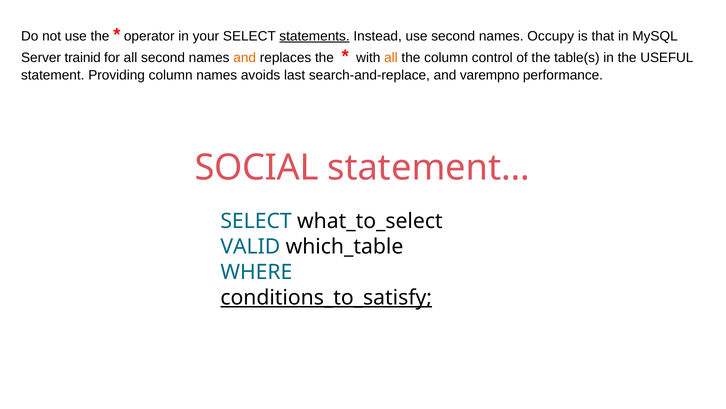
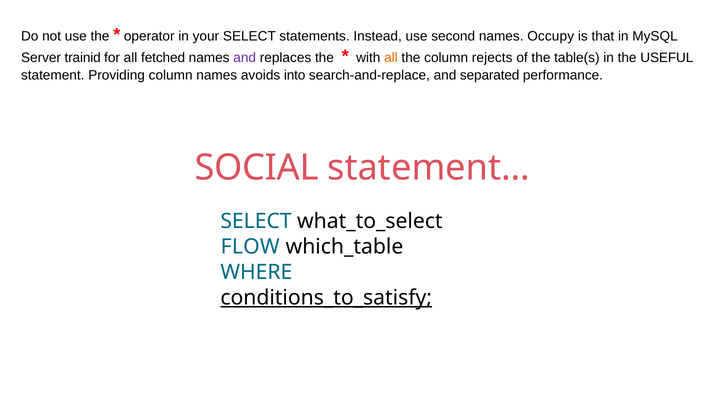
statements underline: present -> none
all second: second -> fetched
and at (245, 58) colour: orange -> purple
control: control -> rejects
last: last -> into
varempno: varempno -> separated
VALID: VALID -> FLOW
